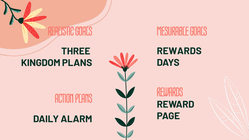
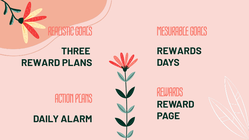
KINGDOM at (41, 63): KINGDOM -> REWARD
